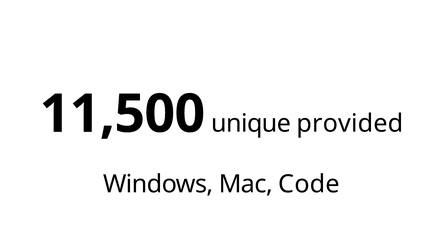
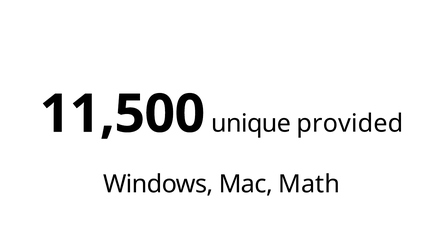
Code: Code -> Math
